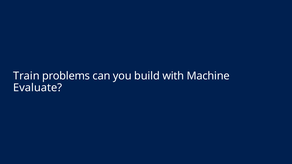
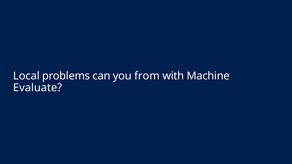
Train: Train -> Local
build: build -> from
